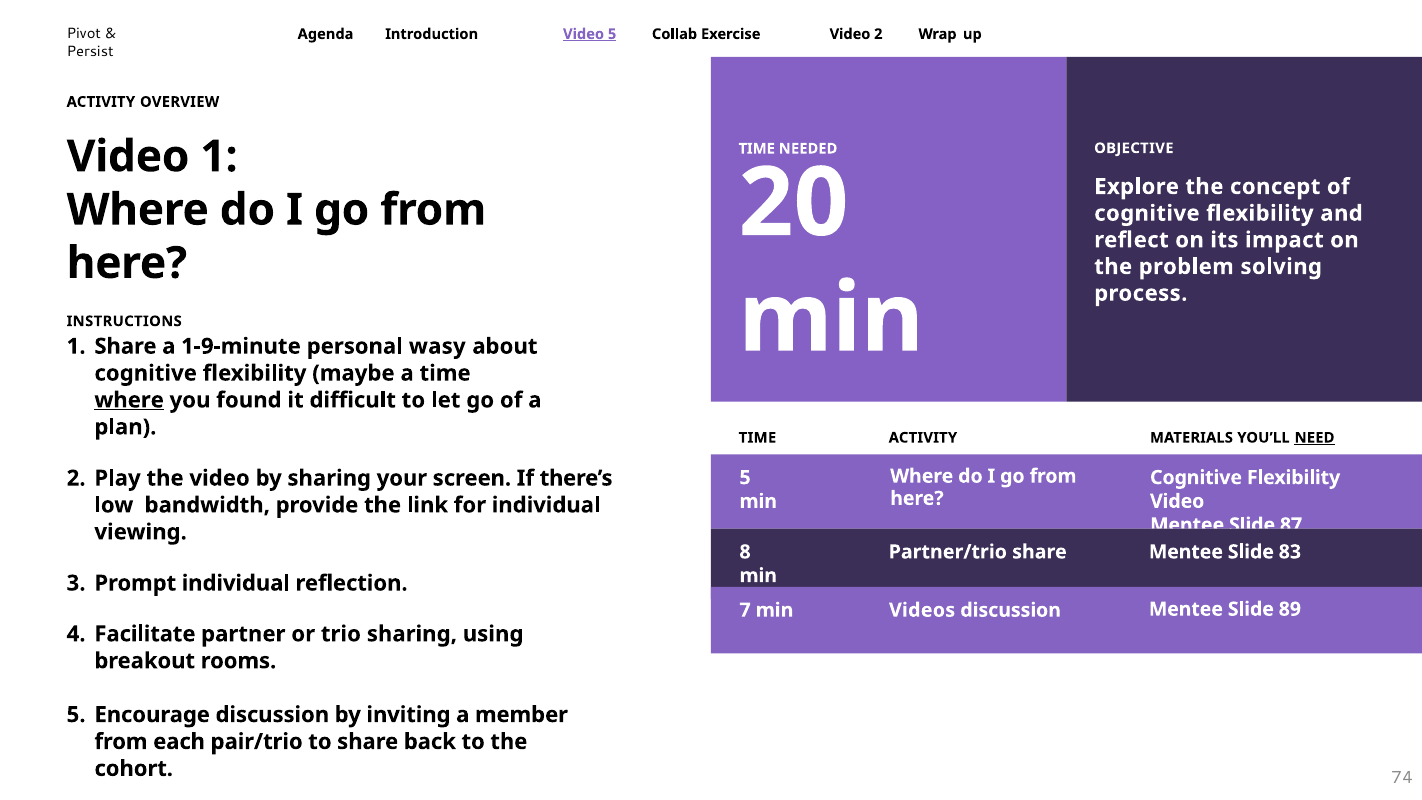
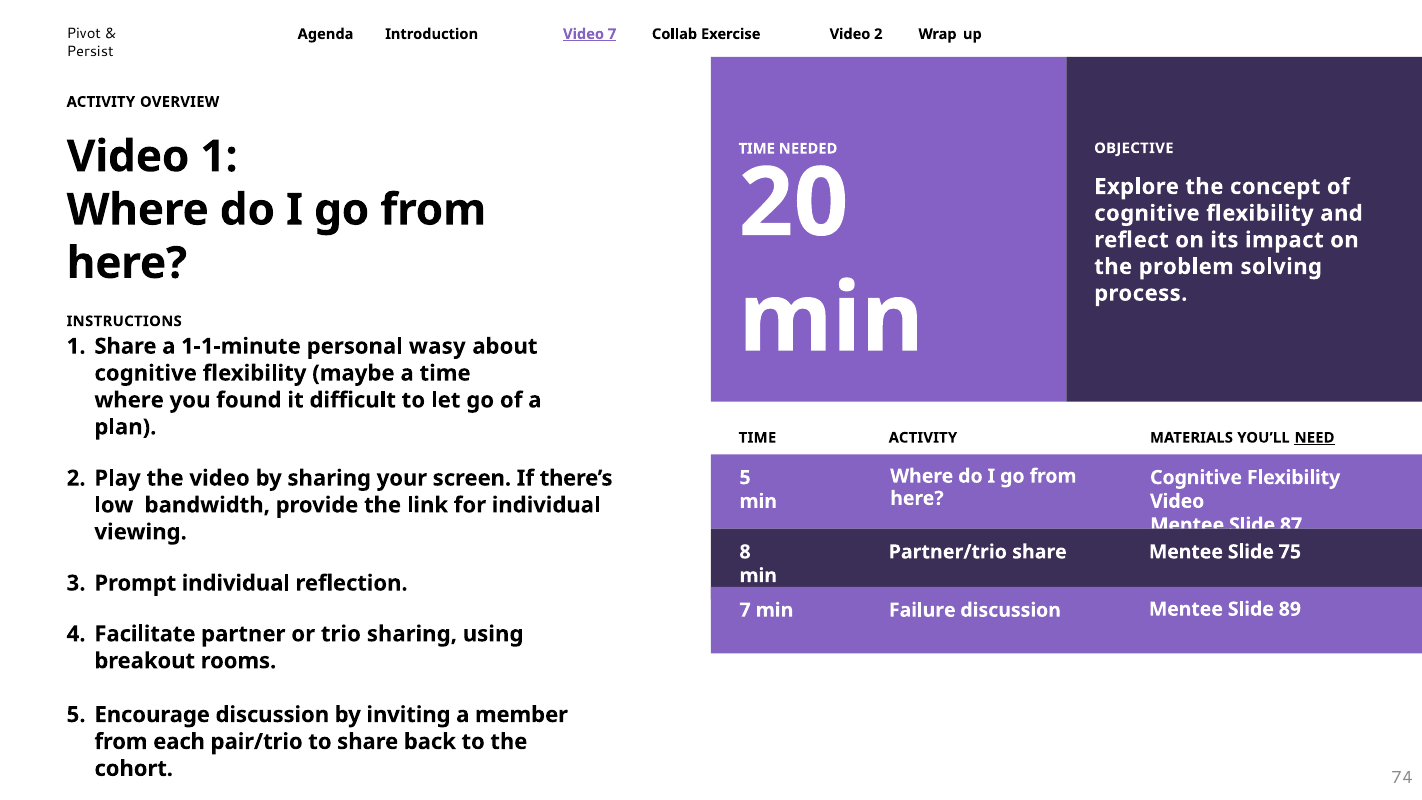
Video 5: 5 -> 7
1-9-minute: 1-9-minute -> 1-1-minute
where at (129, 400) underline: present -> none
83: 83 -> 75
Videos: Videos -> Failure
